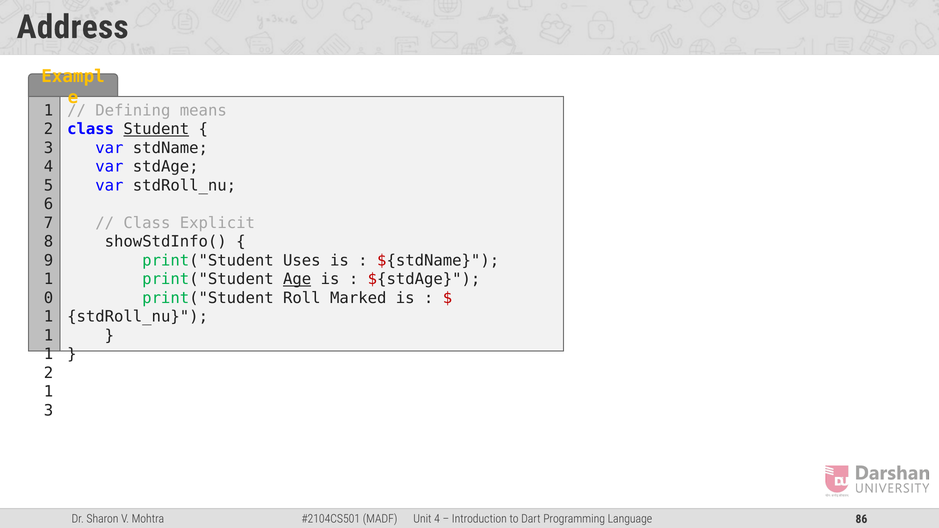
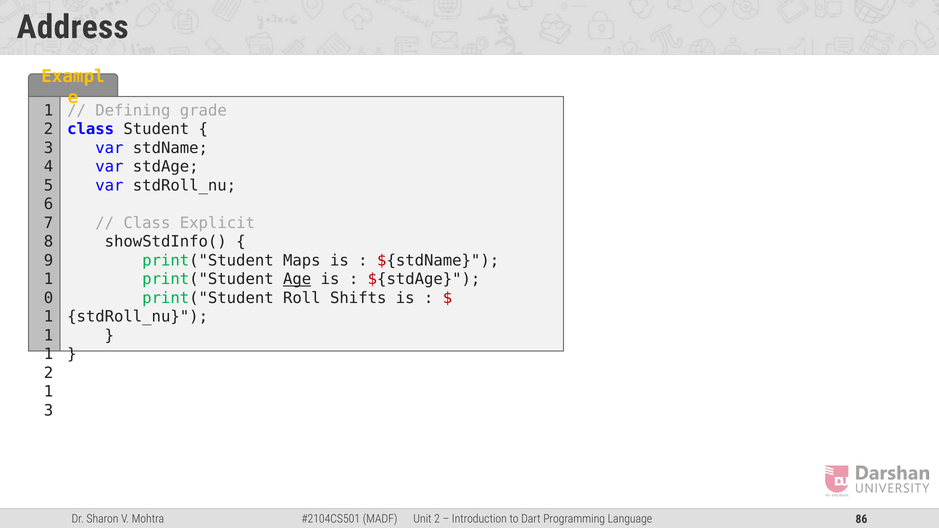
means: means -> grade
Student underline: present -> none
Uses: Uses -> Maps
Marked: Marked -> Shifts
4 at (437, 519): 4 -> 2
